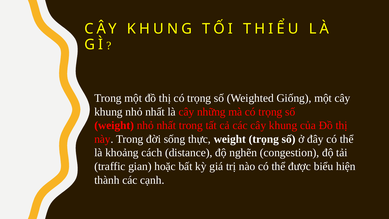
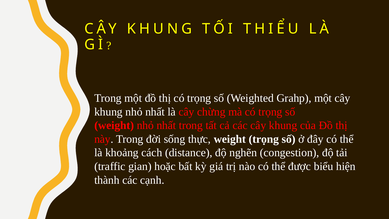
Giống: Giống -> Grahp
những: những -> chừng
